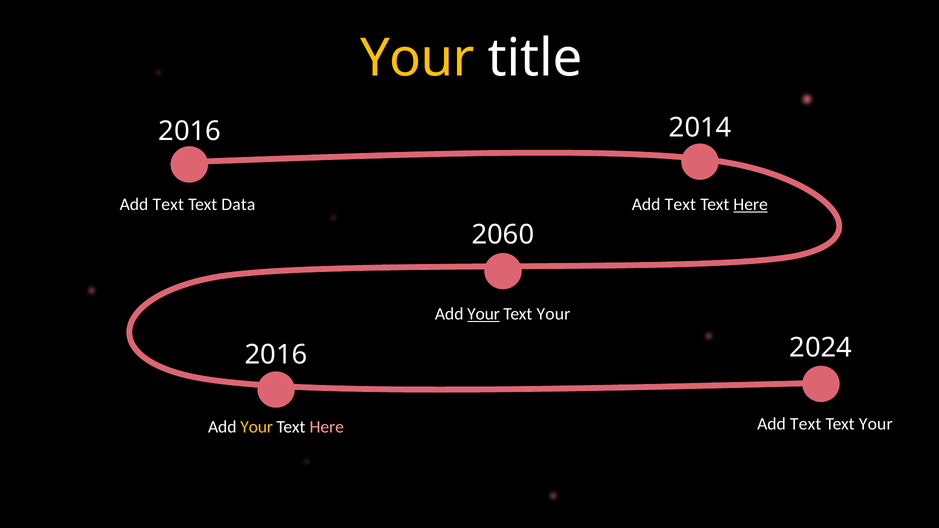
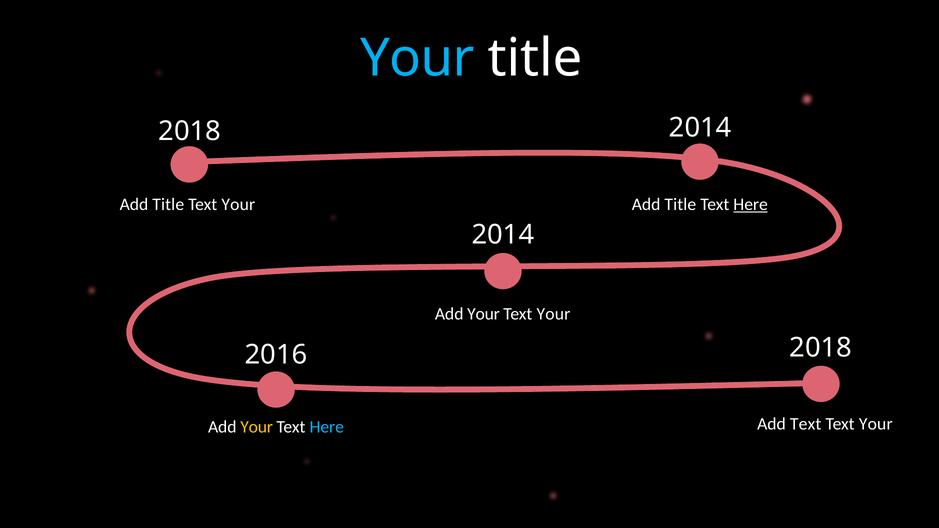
Your at (417, 58) colour: yellow -> light blue
2016 at (190, 131): 2016 -> 2018
Text at (168, 204): Text -> Title
Data at (238, 204): Data -> Your
Text at (680, 204): Text -> Title
2060 at (503, 235): 2060 -> 2014
Your at (484, 314) underline: present -> none
2016 2024: 2024 -> 2018
Here at (327, 427) colour: pink -> light blue
